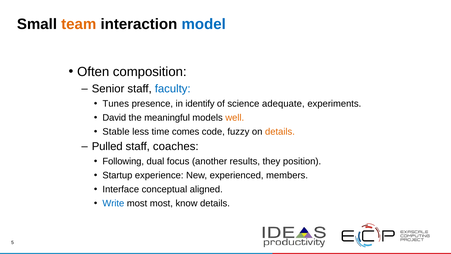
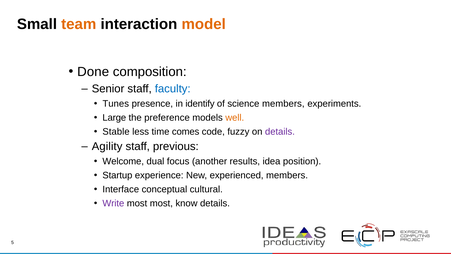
model colour: blue -> orange
Often: Often -> Done
science adequate: adequate -> members
David: David -> Large
meaningful: meaningful -> preference
details at (280, 131) colour: orange -> purple
Pulled: Pulled -> Agility
coaches: coaches -> previous
Following: Following -> Welcome
they: they -> idea
aligned: aligned -> cultural
Write colour: blue -> purple
